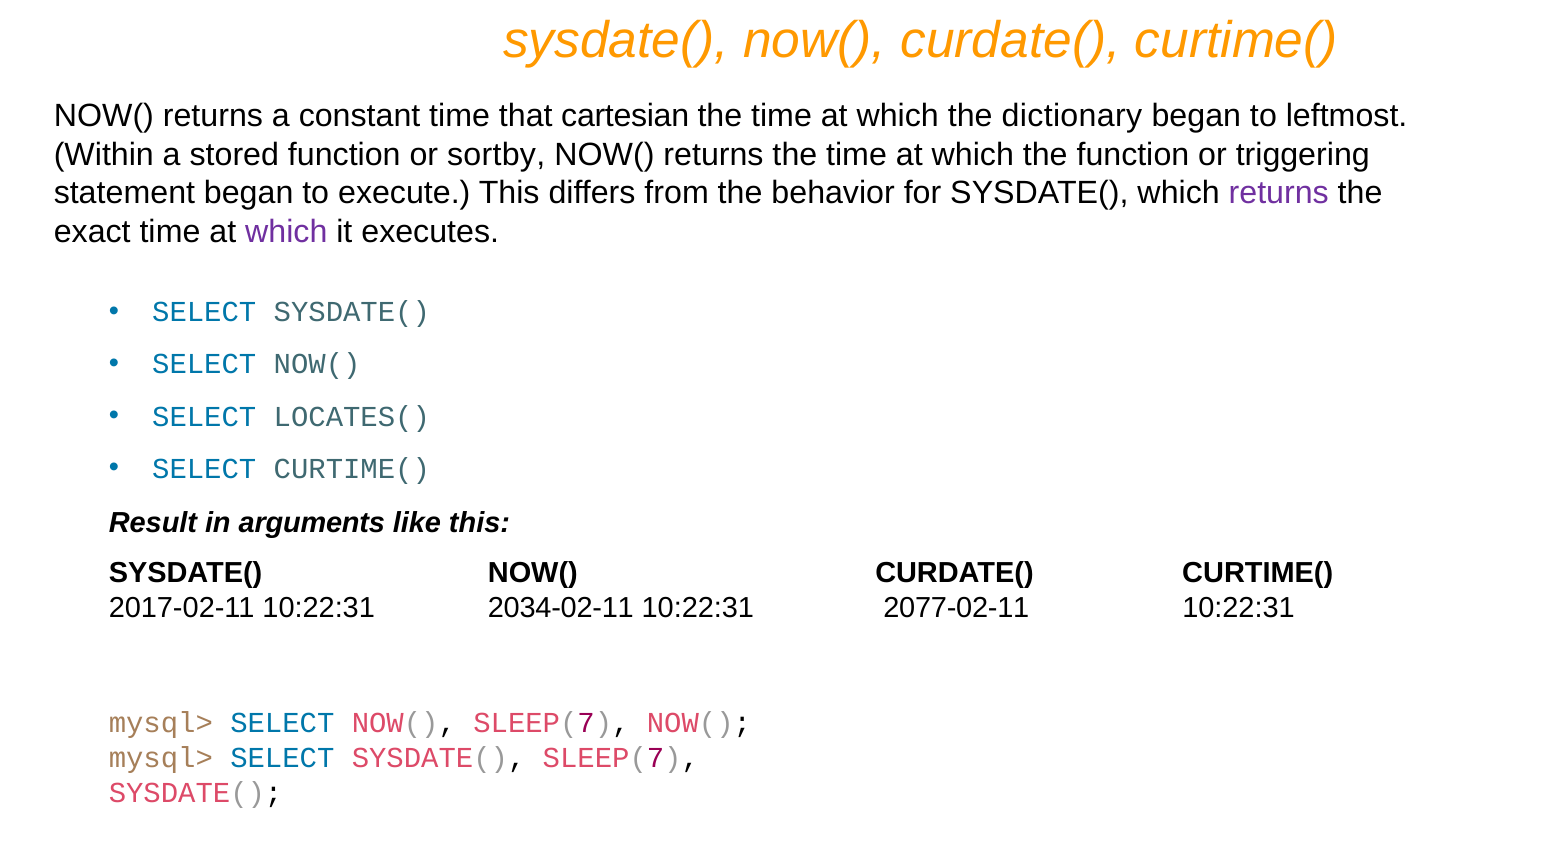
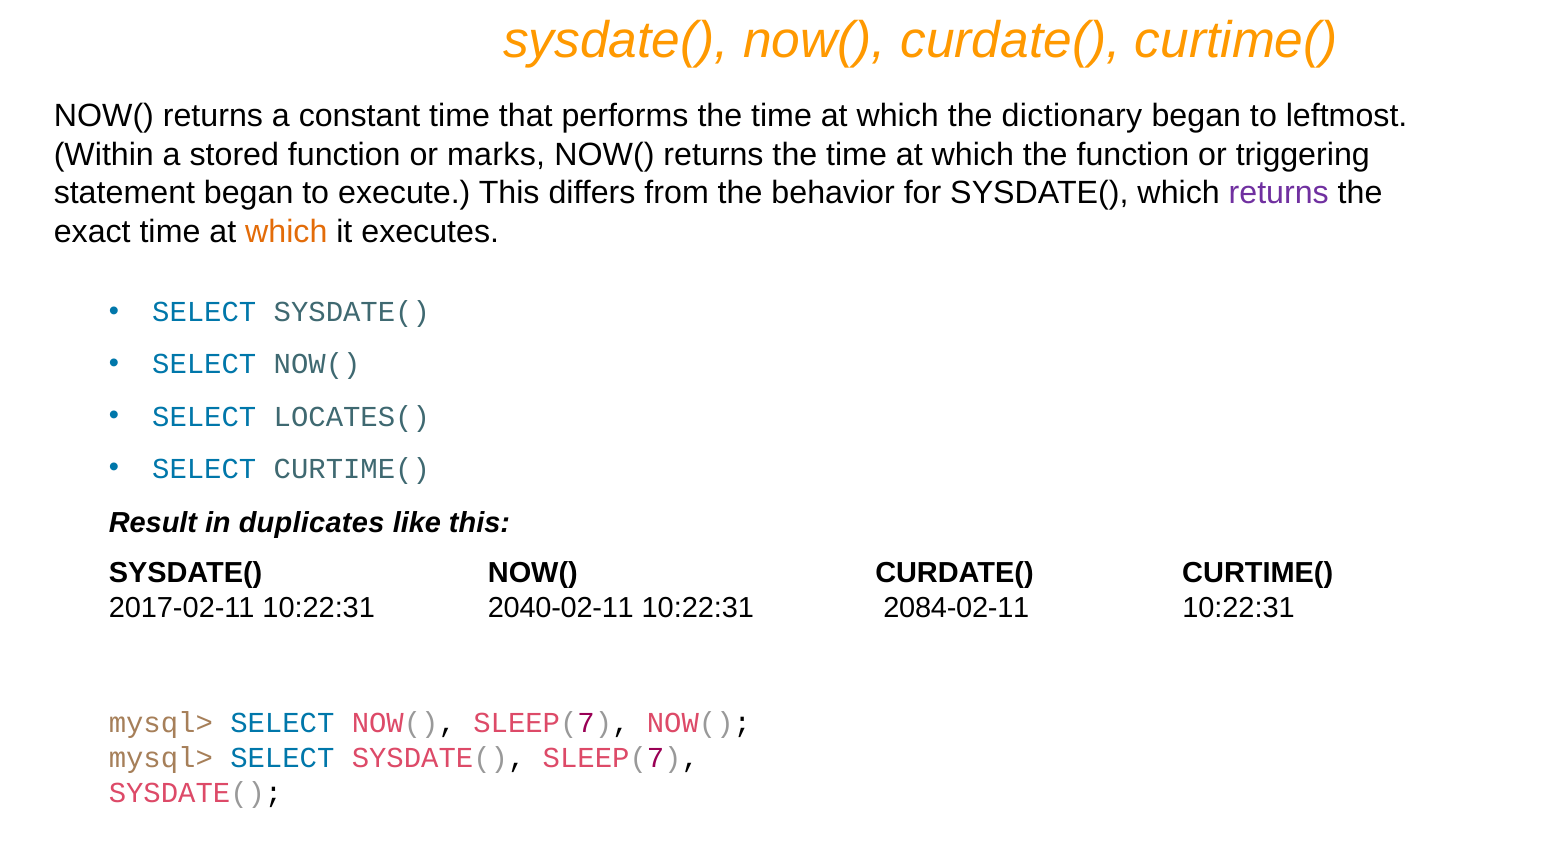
cartesian: cartesian -> performs
sortby: sortby -> marks
which at (286, 232) colour: purple -> orange
arguments: arguments -> duplicates
2034-02-11: 2034-02-11 -> 2040-02-11
2077-02-11: 2077-02-11 -> 2084-02-11
